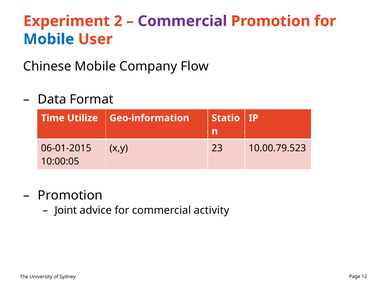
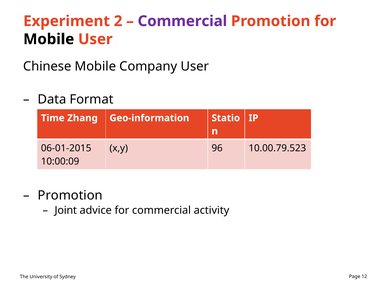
Mobile at (49, 39) colour: blue -> black
Company Flow: Flow -> User
Utilize: Utilize -> Zhang
23: 23 -> 96
10:00:05: 10:00:05 -> 10:00:09
